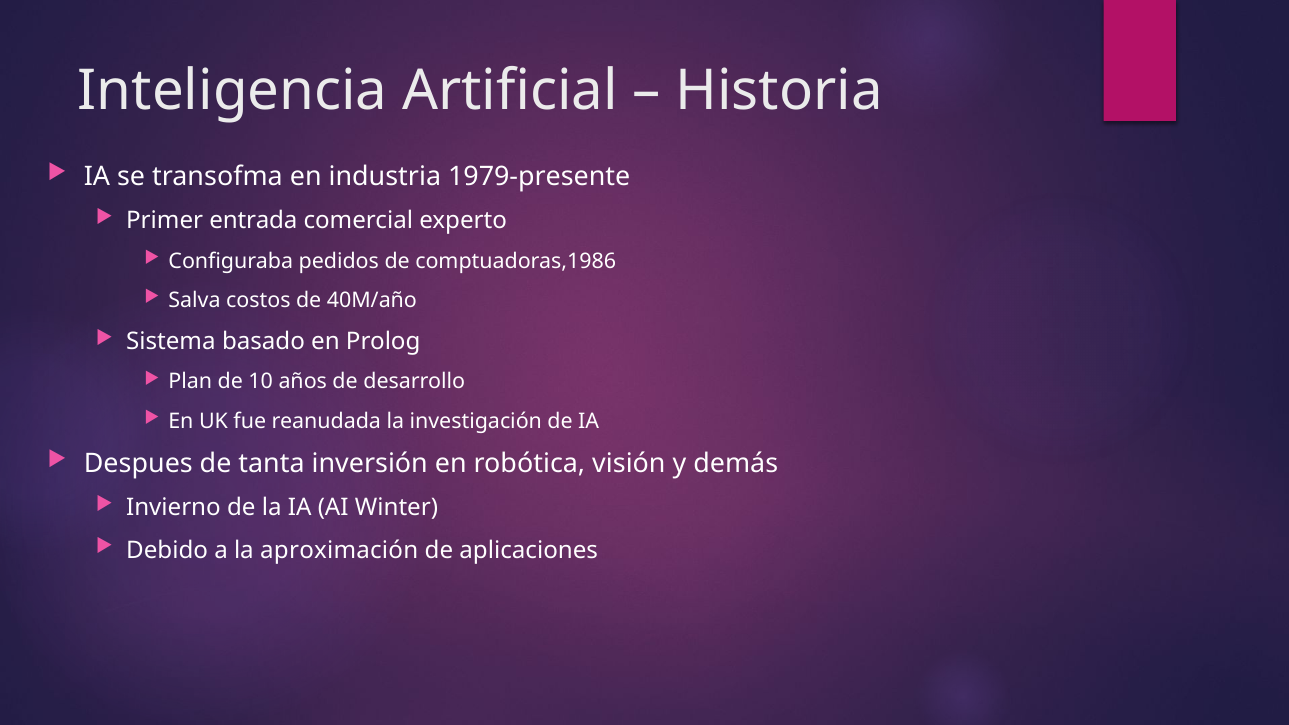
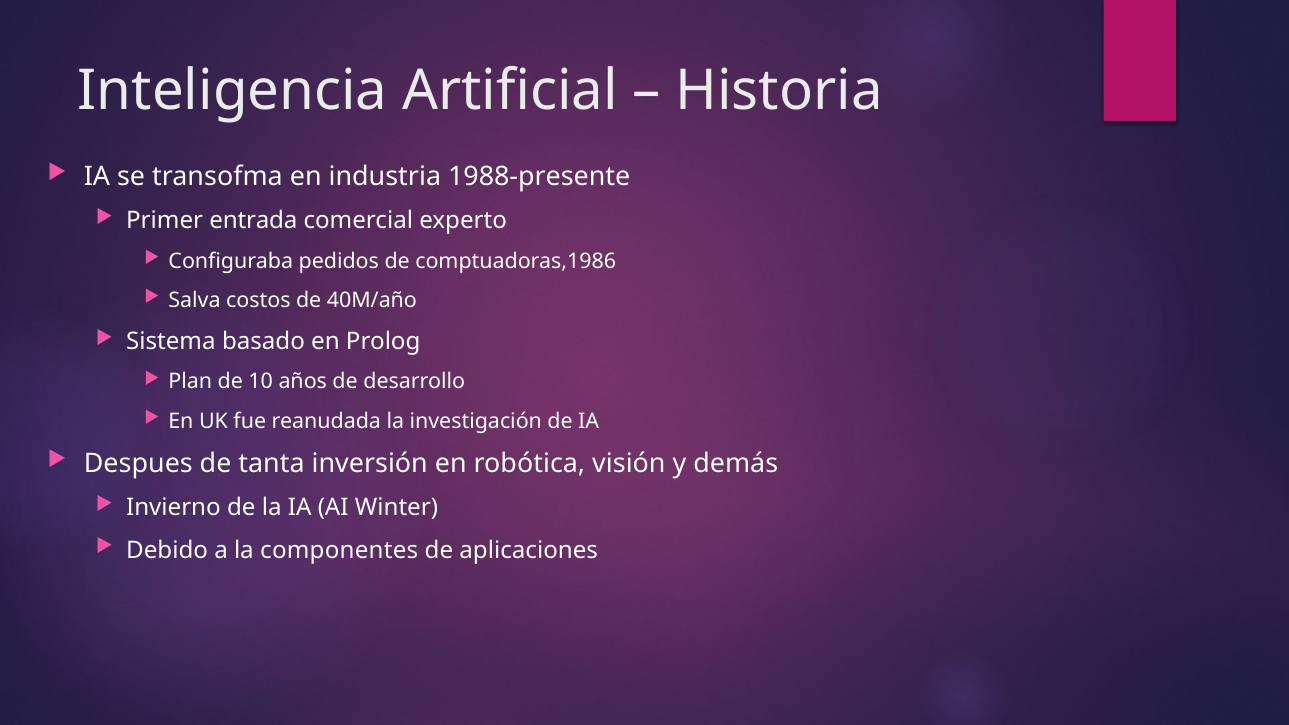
1979-presente: 1979-presente -> 1988-presente
aproximación: aproximación -> componentes
